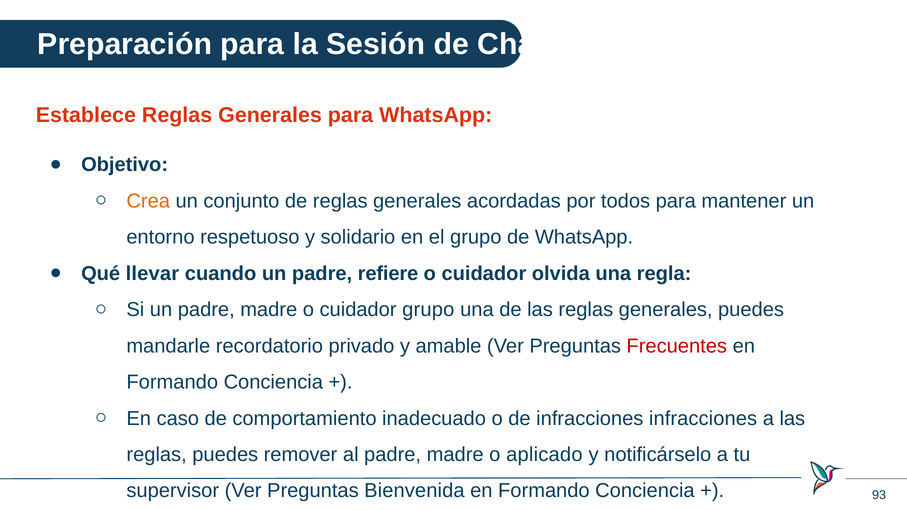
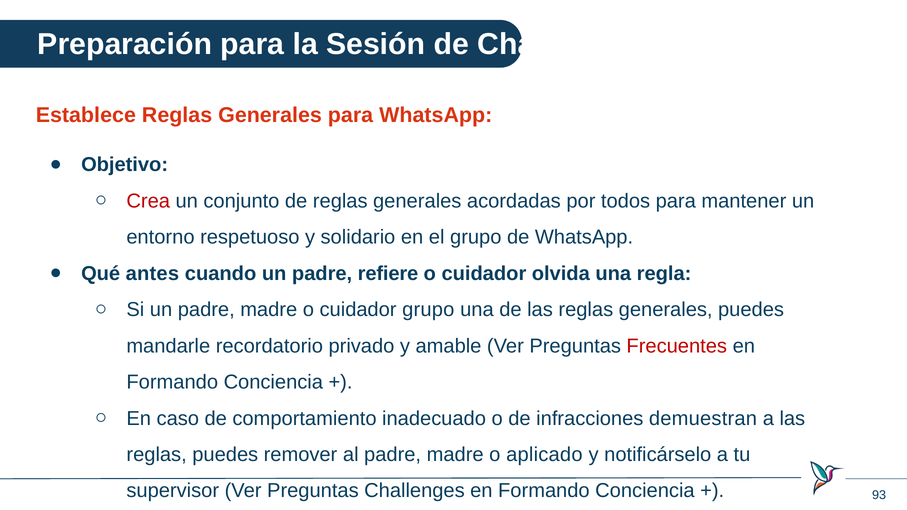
Crea colour: orange -> red
llevar: llevar -> antes
infracciones infracciones: infracciones -> demuestran
Bienvenida: Bienvenida -> Challenges
